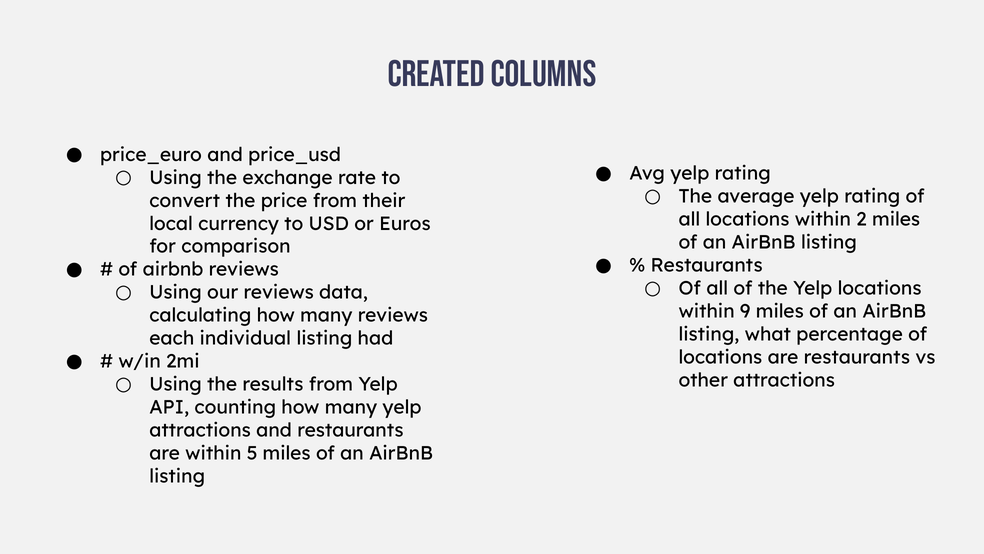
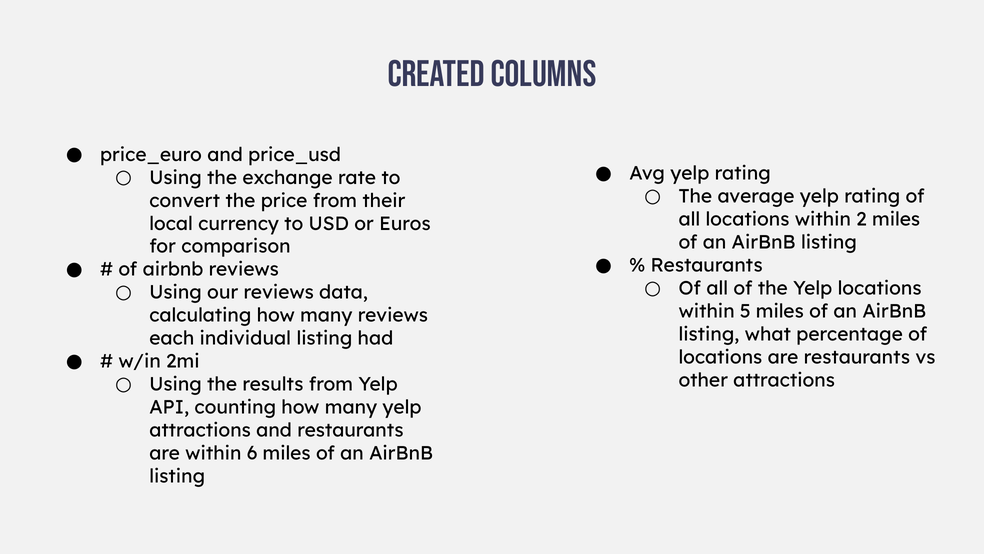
9: 9 -> 5
5: 5 -> 6
